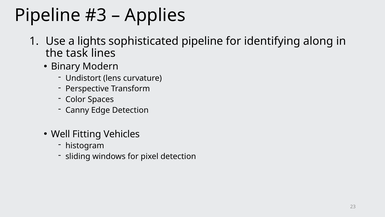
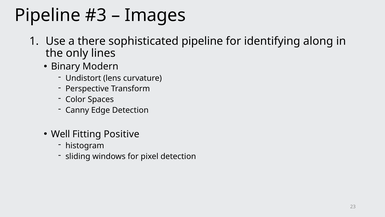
Applies: Applies -> Images
lights: lights -> there
task: task -> only
Vehicles: Vehicles -> Positive
